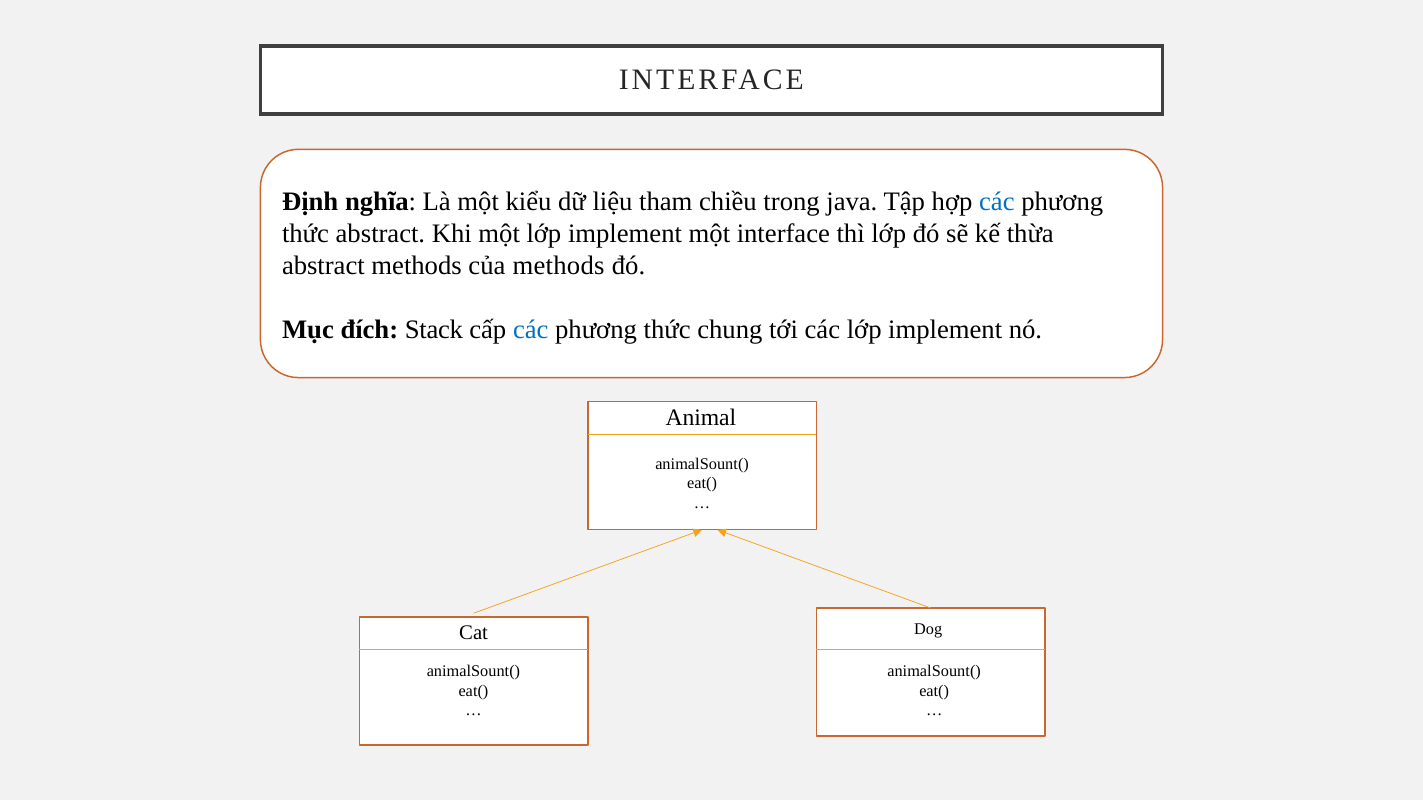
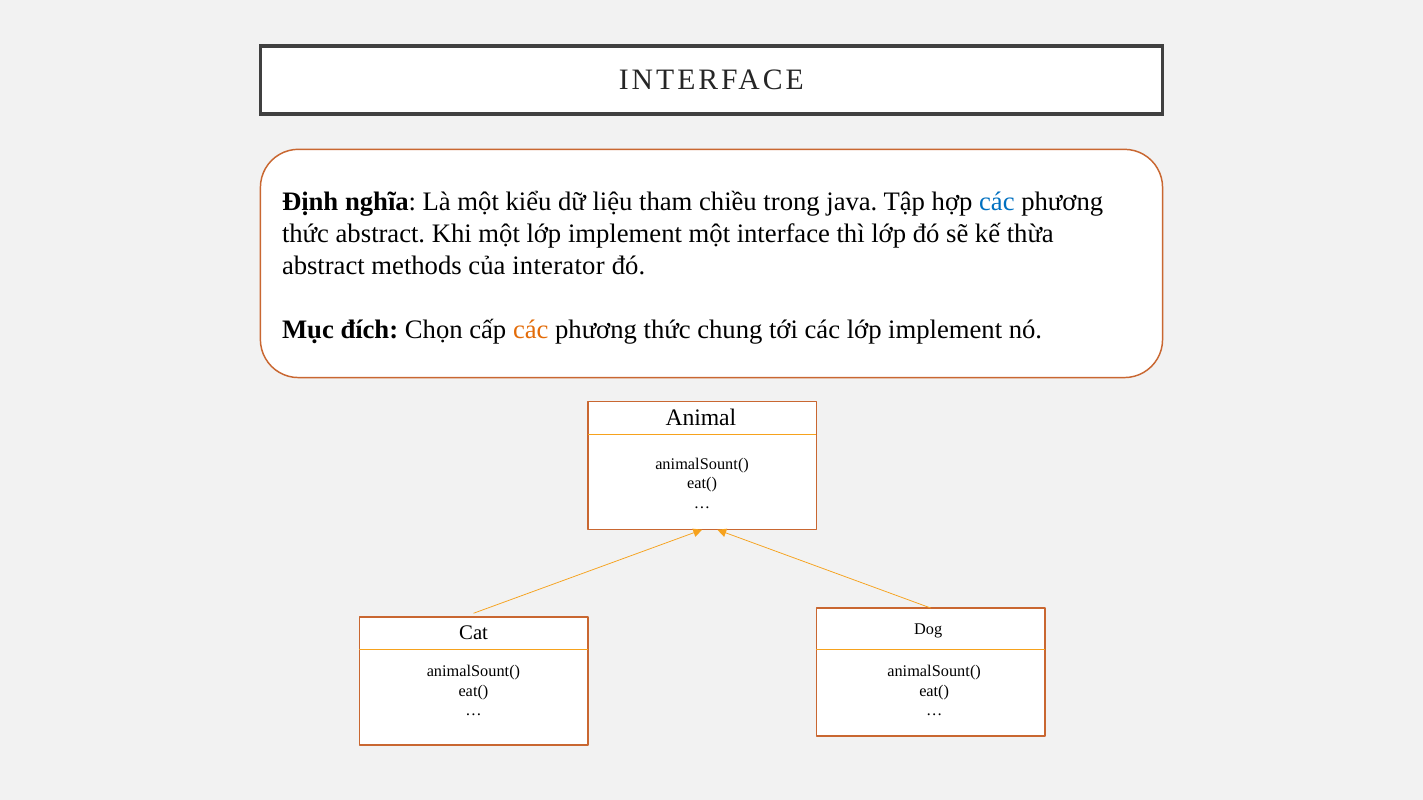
của methods: methods -> interator
Stack: Stack -> Chọn
các at (531, 329) colour: blue -> orange
